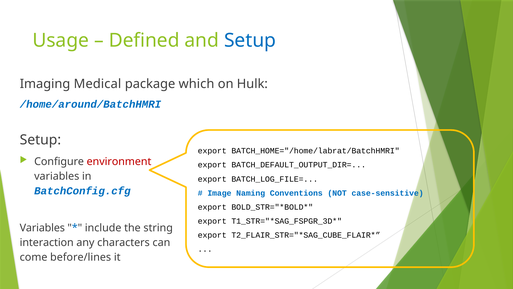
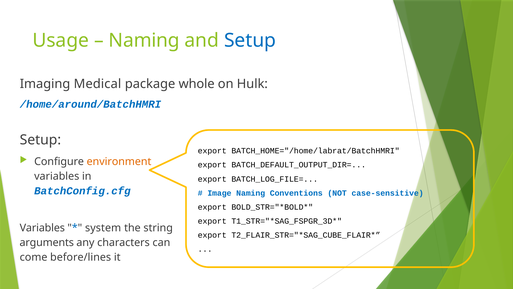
Defined at (144, 40): Defined -> Naming
which: which -> whole
environment colour: red -> orange
include: include -> system
interaction: interaction -> arguments
